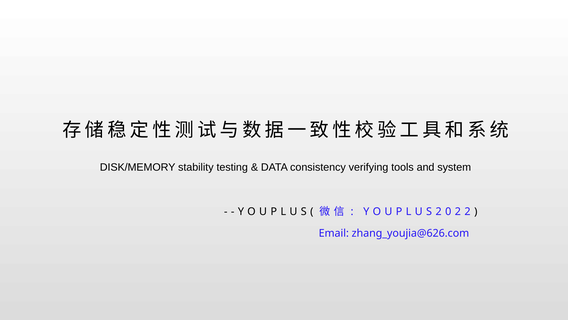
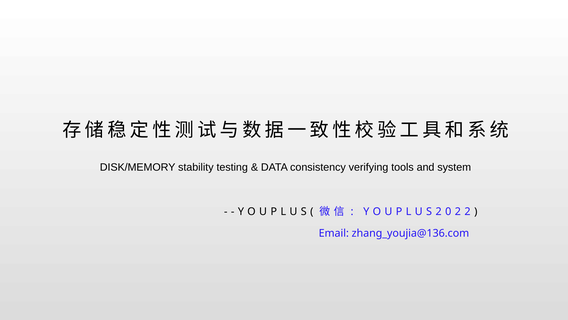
zhang_youjia@626.com: zhang_youjia@626.com -> zhang_youjia@136.com
